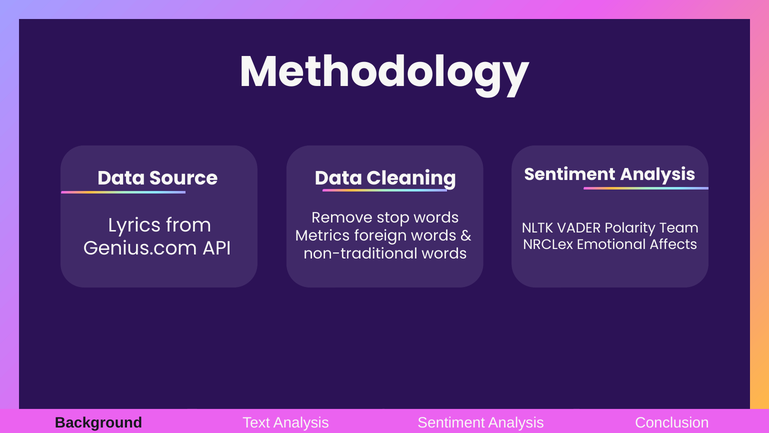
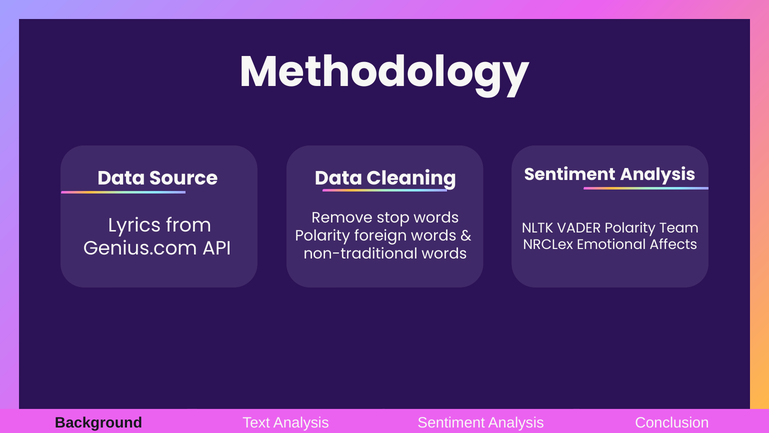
Metrics at (323, 236): Metrics -> Polarity
